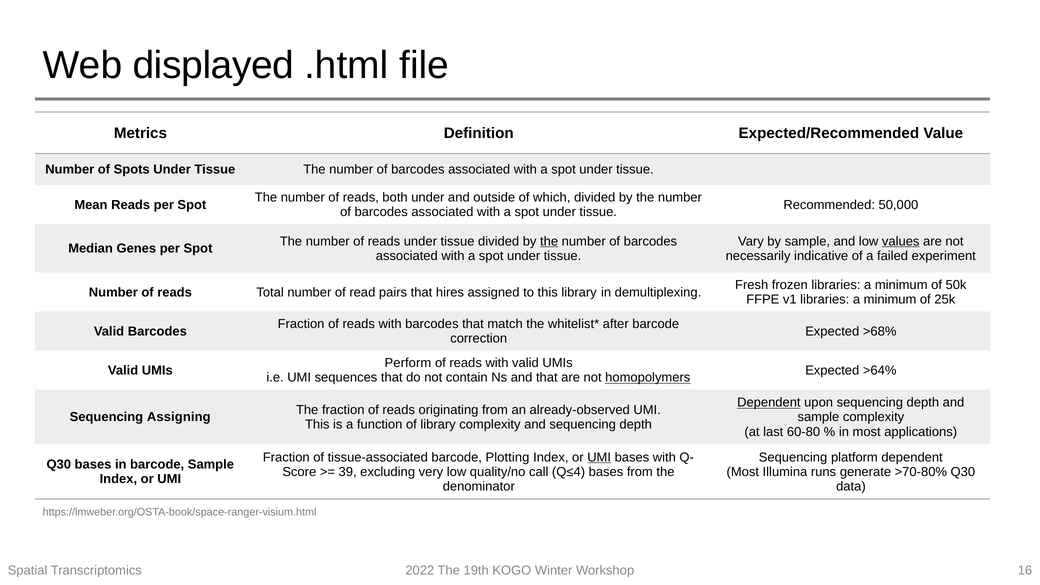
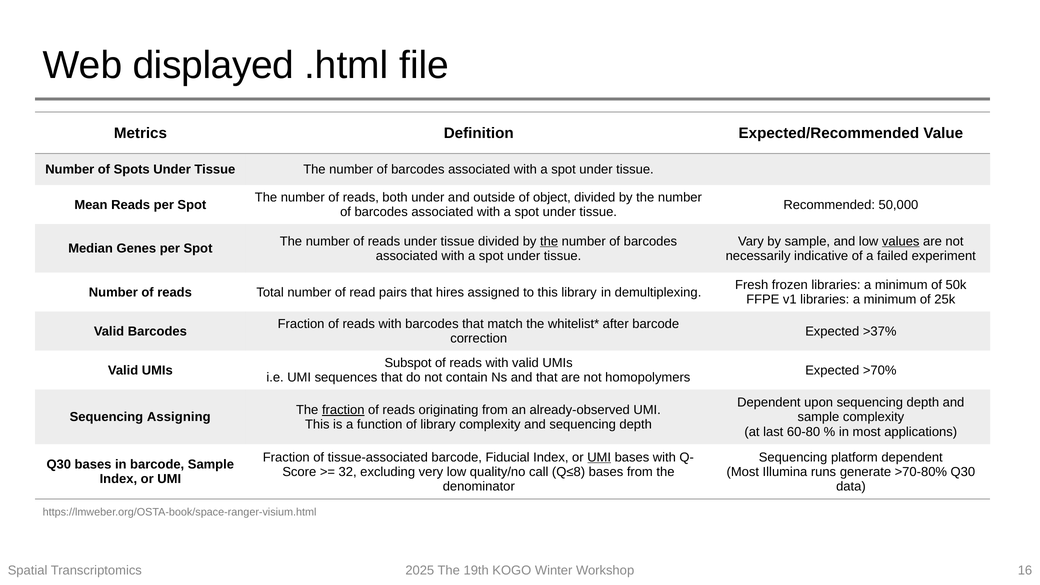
which: which -> object
>68%: >68% -> >37%
Perform: Perform -> Subspot
>64%: >64% -> >70%
homopolymers underline: present -> none
Dependent at (769, 403) underline: present -> none
fraction at (343, 410) underline: none -> present
Plotting: Plotting -> Fiducial
39: 39 -> 32
Q≤4: Q≤4 -> Q≤8
2022: 2022 -> 2025
